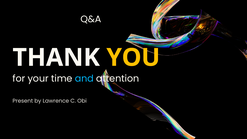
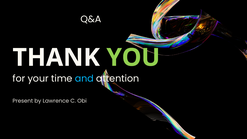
YOU colour: yellow -> light green
